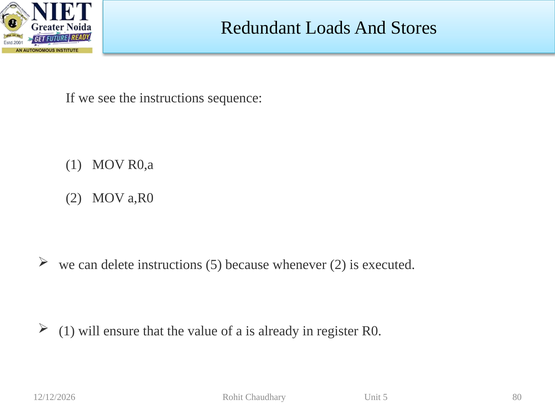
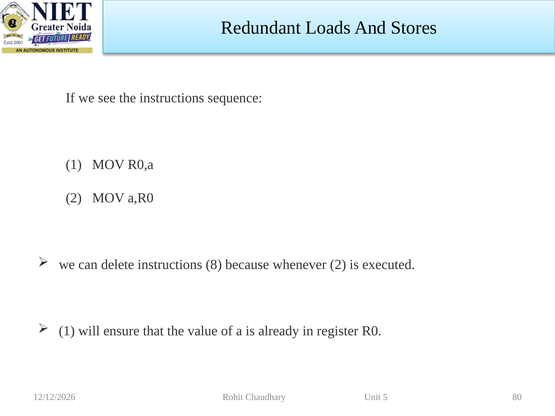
instructions 5: 5 -> 8
